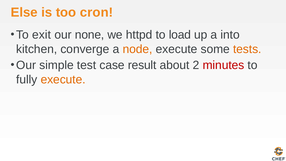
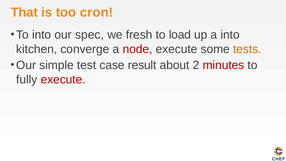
Else: Else -> That
To exit: exit -> into
none: none -> spec
httpd: httpd -> fresh
node colour: orange -> red
execute at (63, 79) colour: orange -> red
